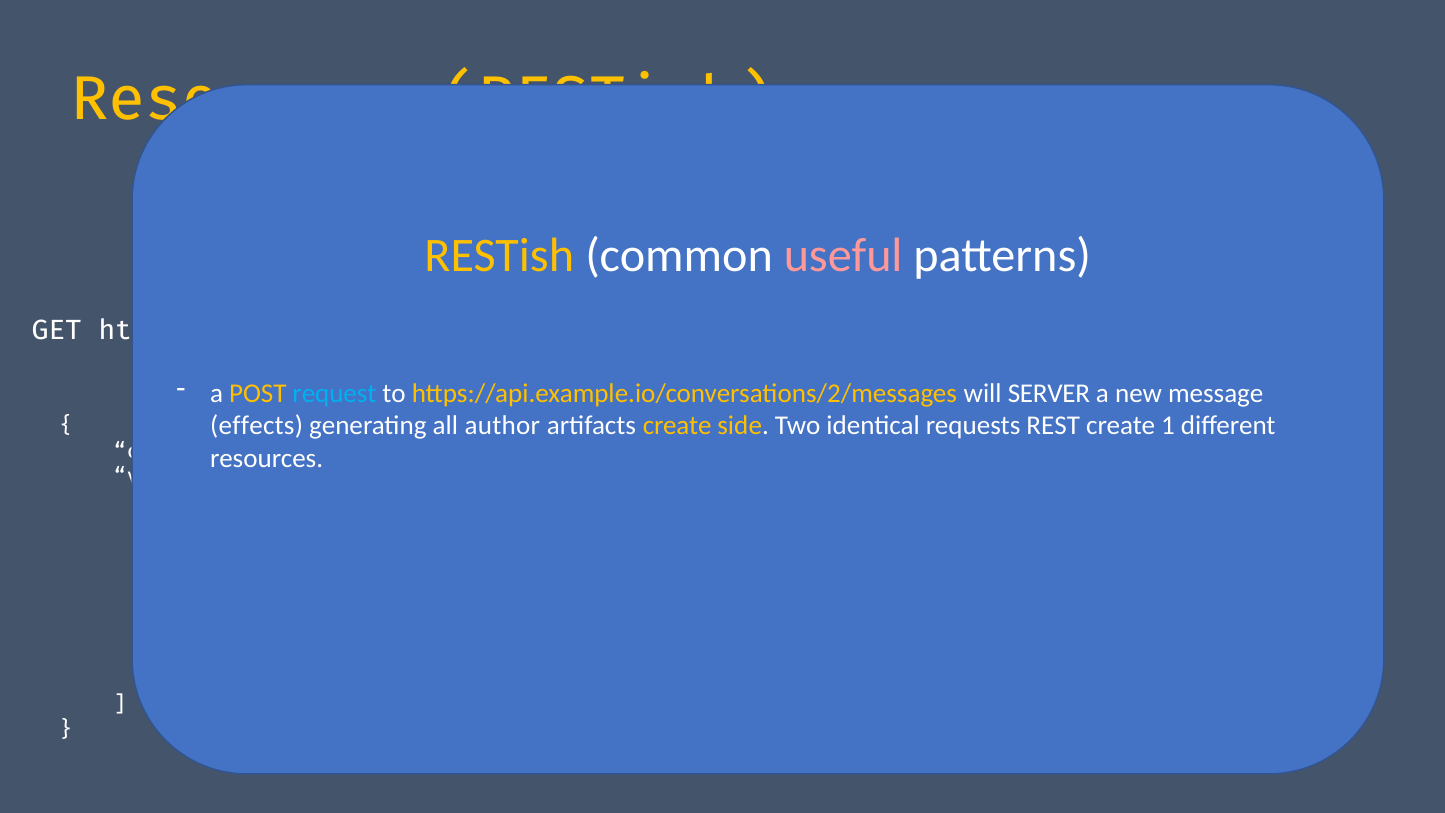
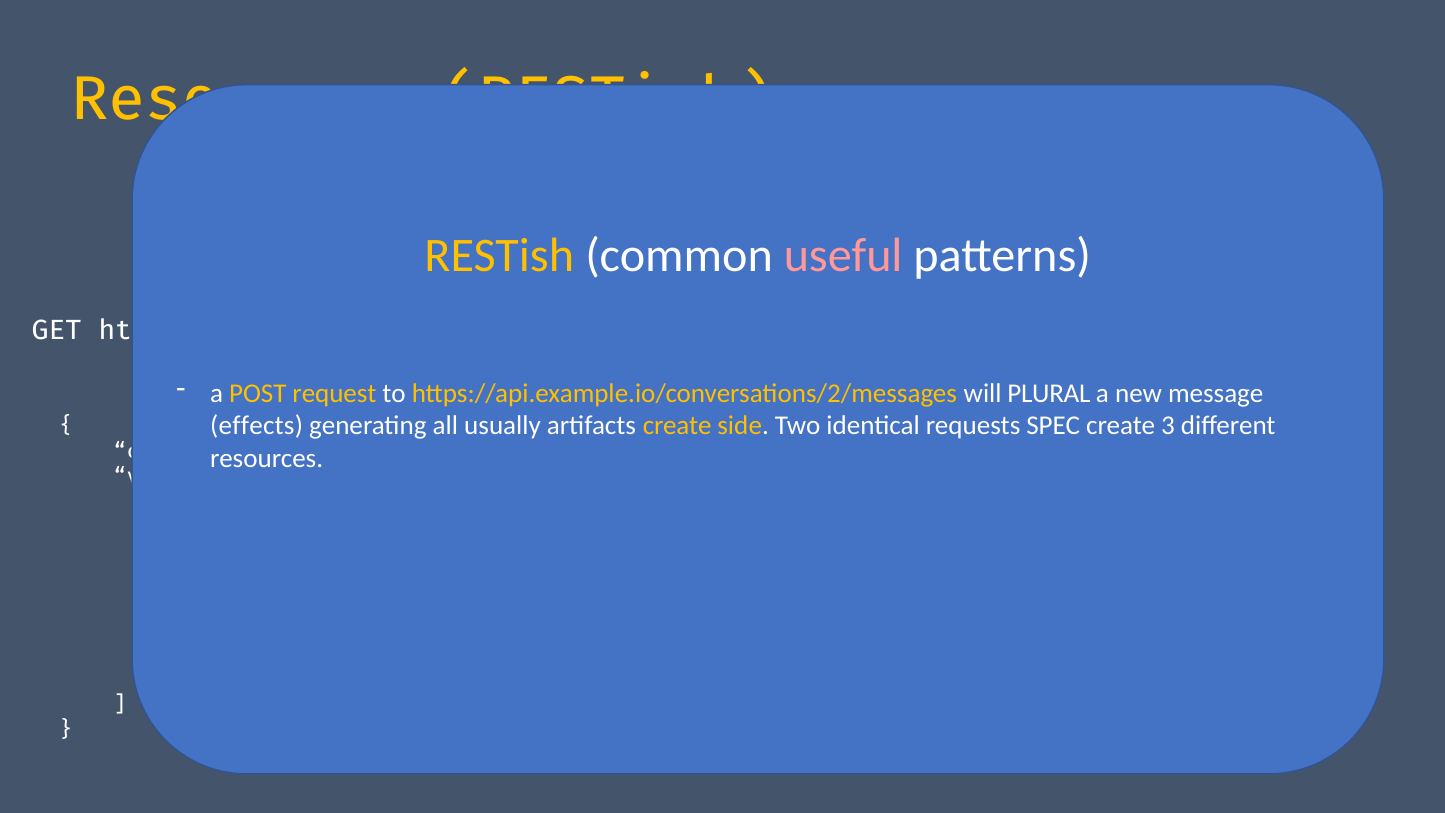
request colour: light blue -> yellow
SERVER: SERVER -> PLURAL
all author: author -> usually
REST: REST -> SPEC
1: 1 -> 3
